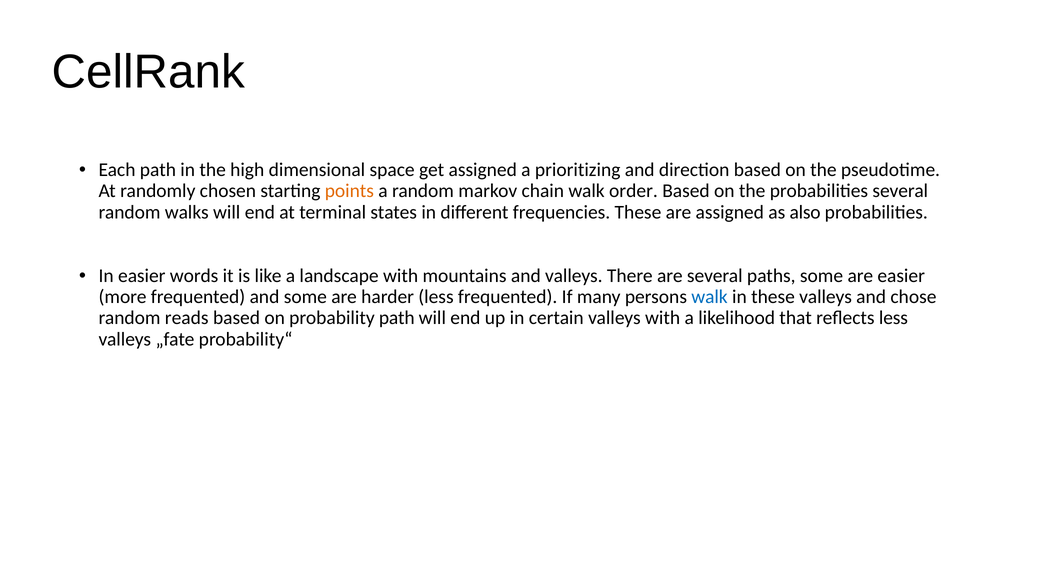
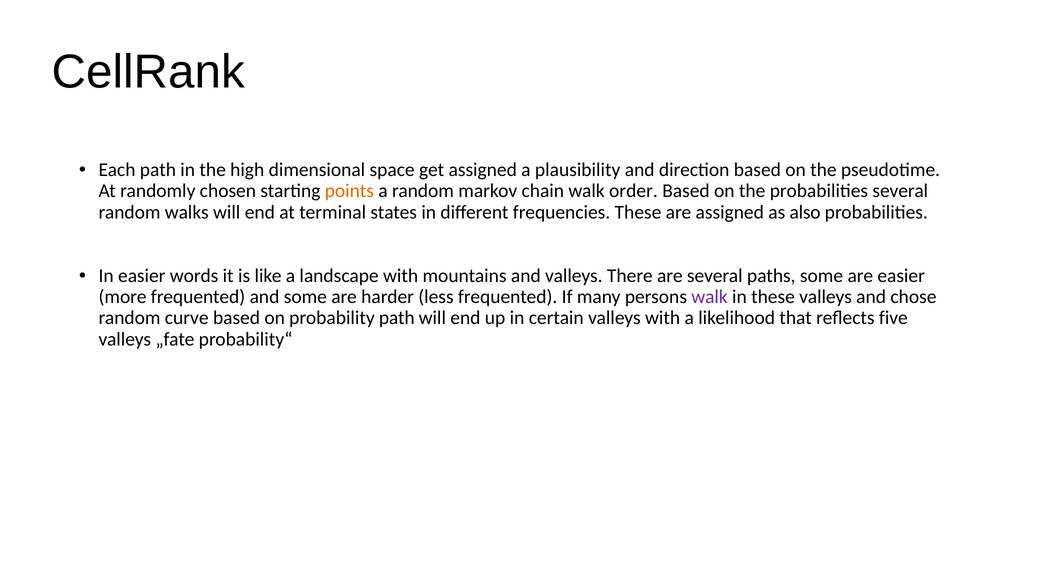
prioritizing: prioritizing -> plausibility
walk at (710, 297) colour: blue -> purple
reads: reads -> curve
reflects less: less -> five
